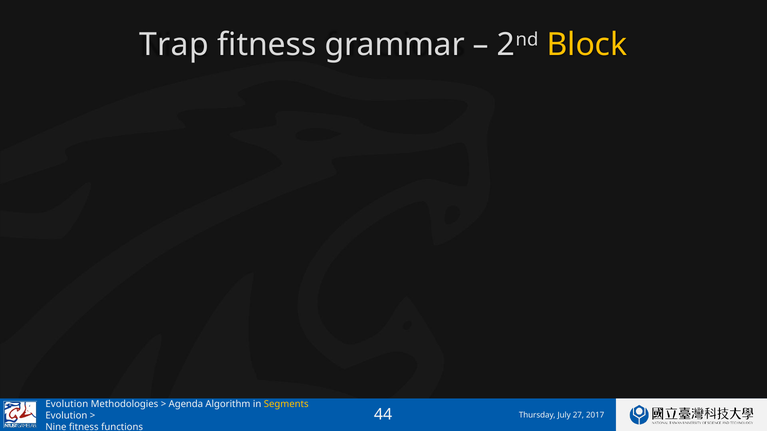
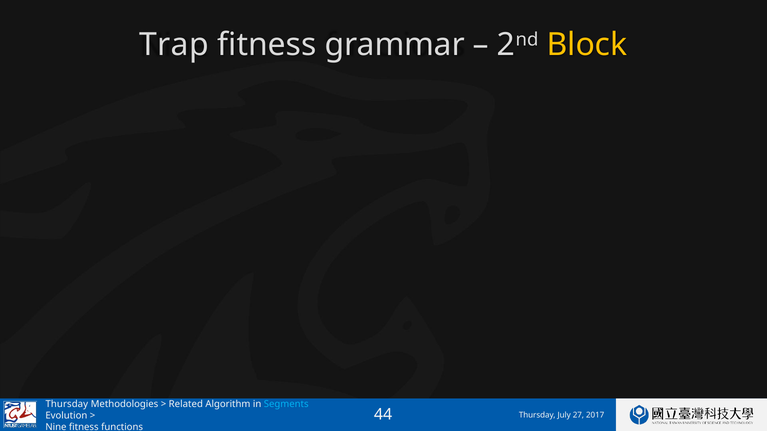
Evolution at (67, 404): Evolution -> Thursday
Agenda: Agenda -> Related
Segments colour: yellow -> light blue
